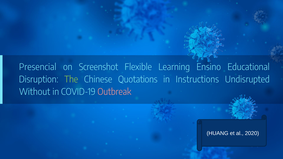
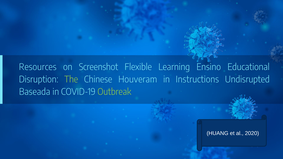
Presencial: Presencial -> Resources
Quotations: Quotations -> Houveram
Without: Without -> Baseada
Outbreak colour: pink -> light green
